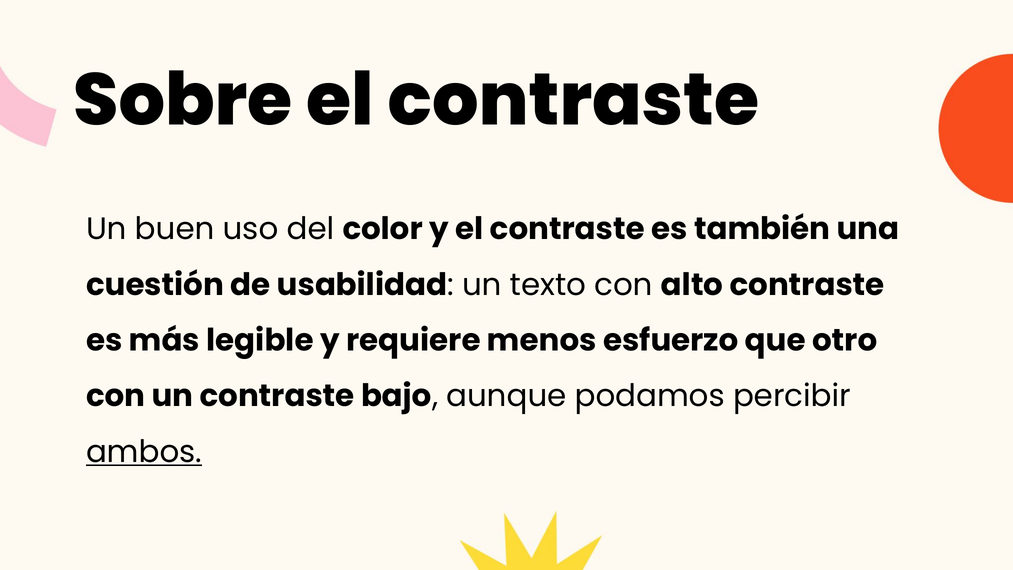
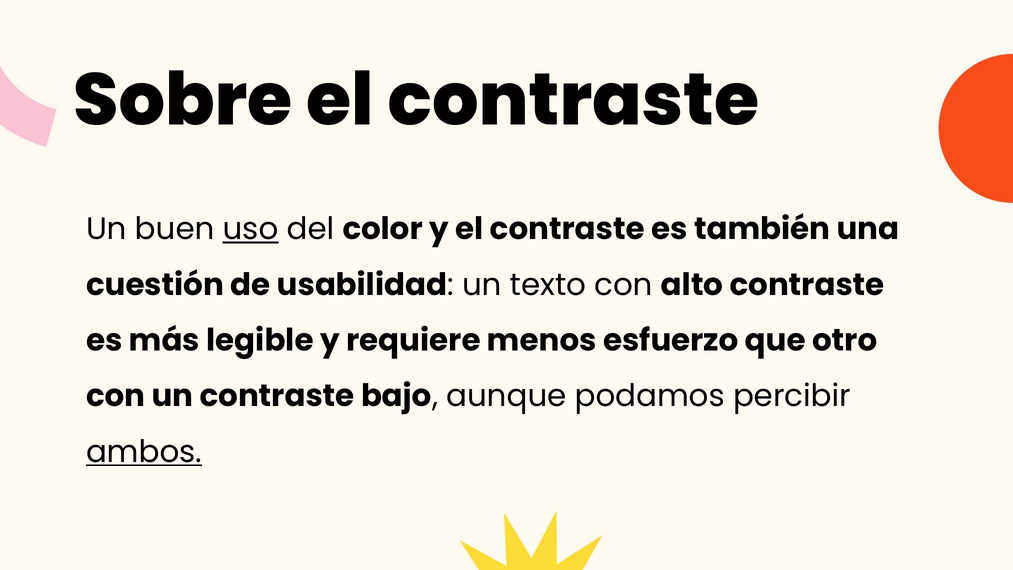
uso underline: none -> present
